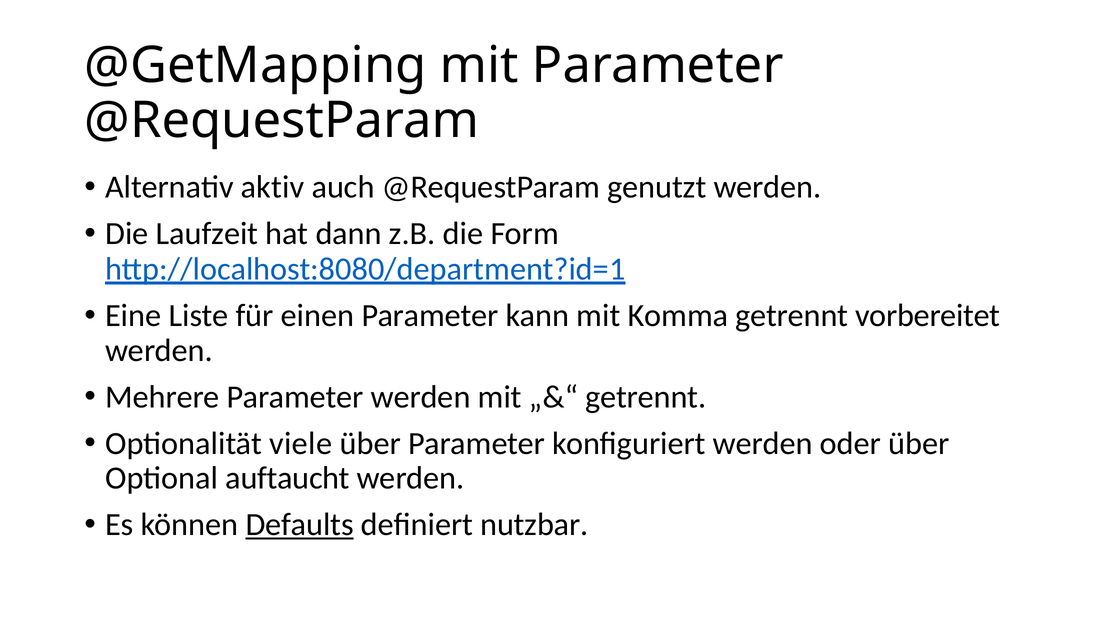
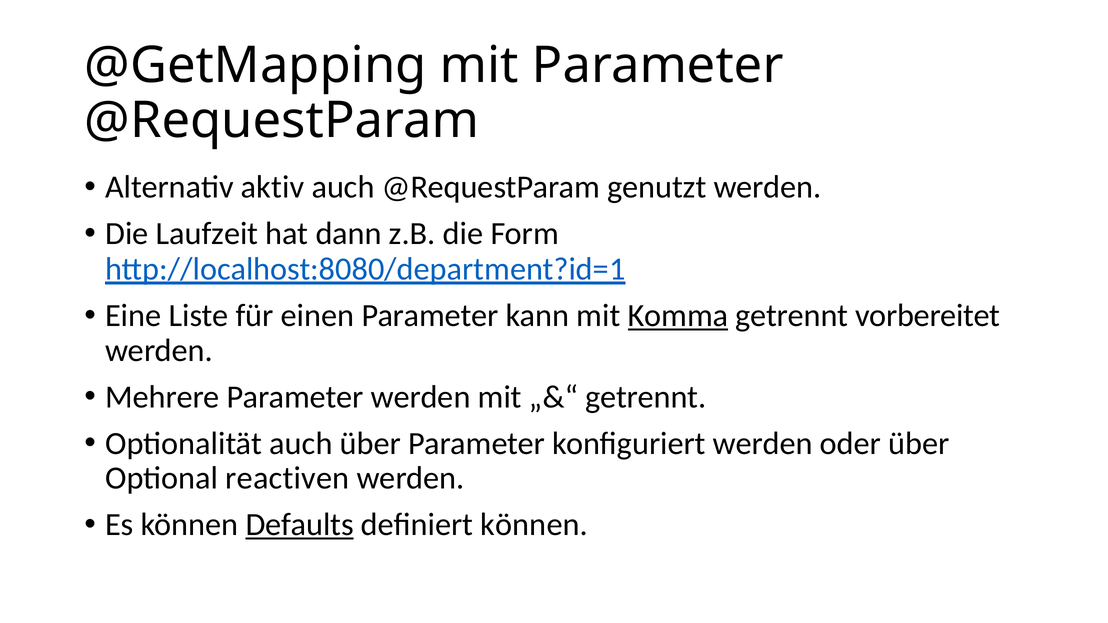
Komma underline: none -> present
Optionalität viele: viele -> auch
auftaucht: auftaucht -> reactiven
definiert nutzbar: nutzbar -> können
